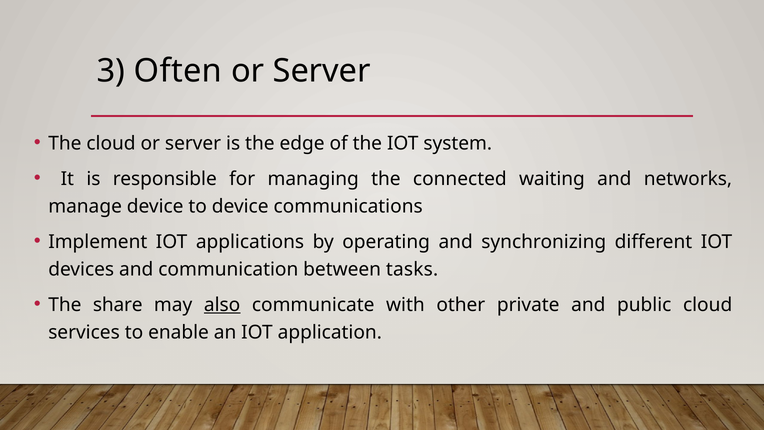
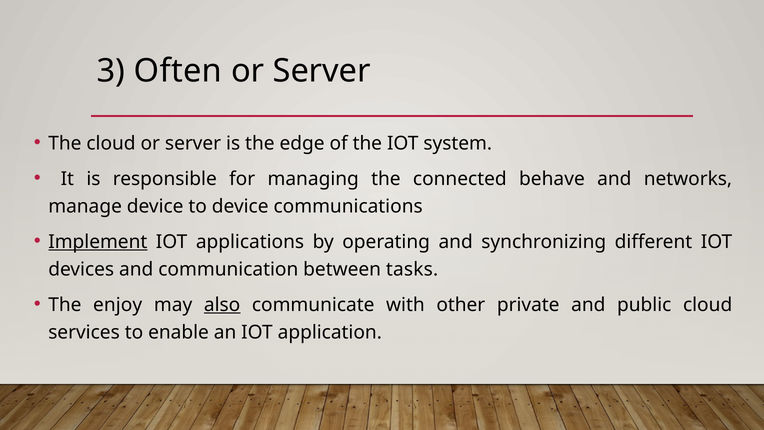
waiting: waiting -> behave
Implement underline: none -> present
share: share -> enjoy
